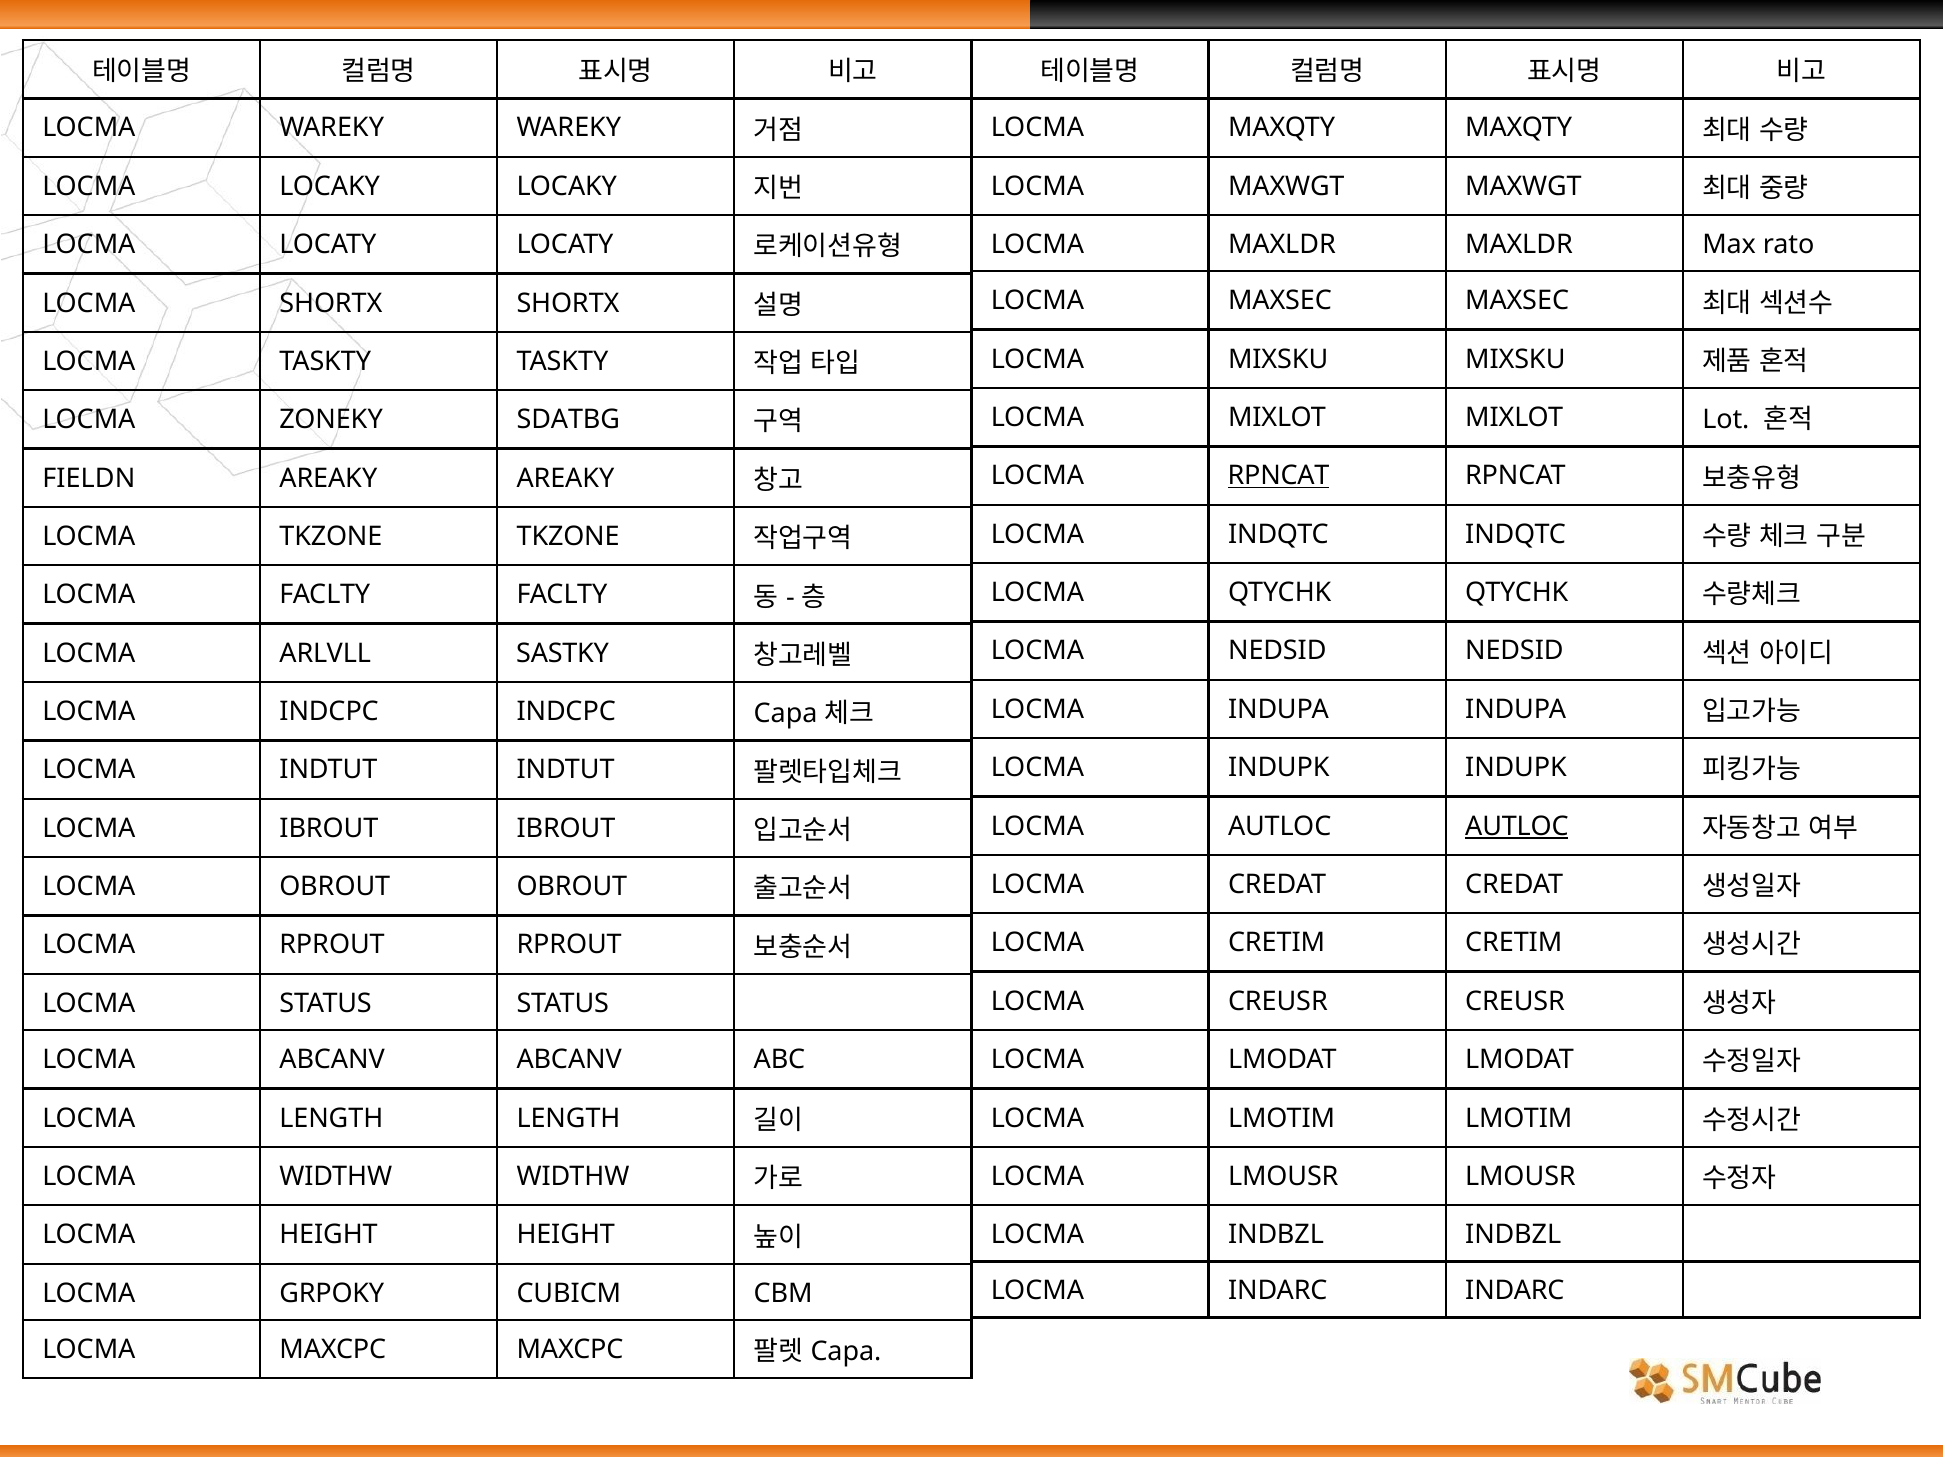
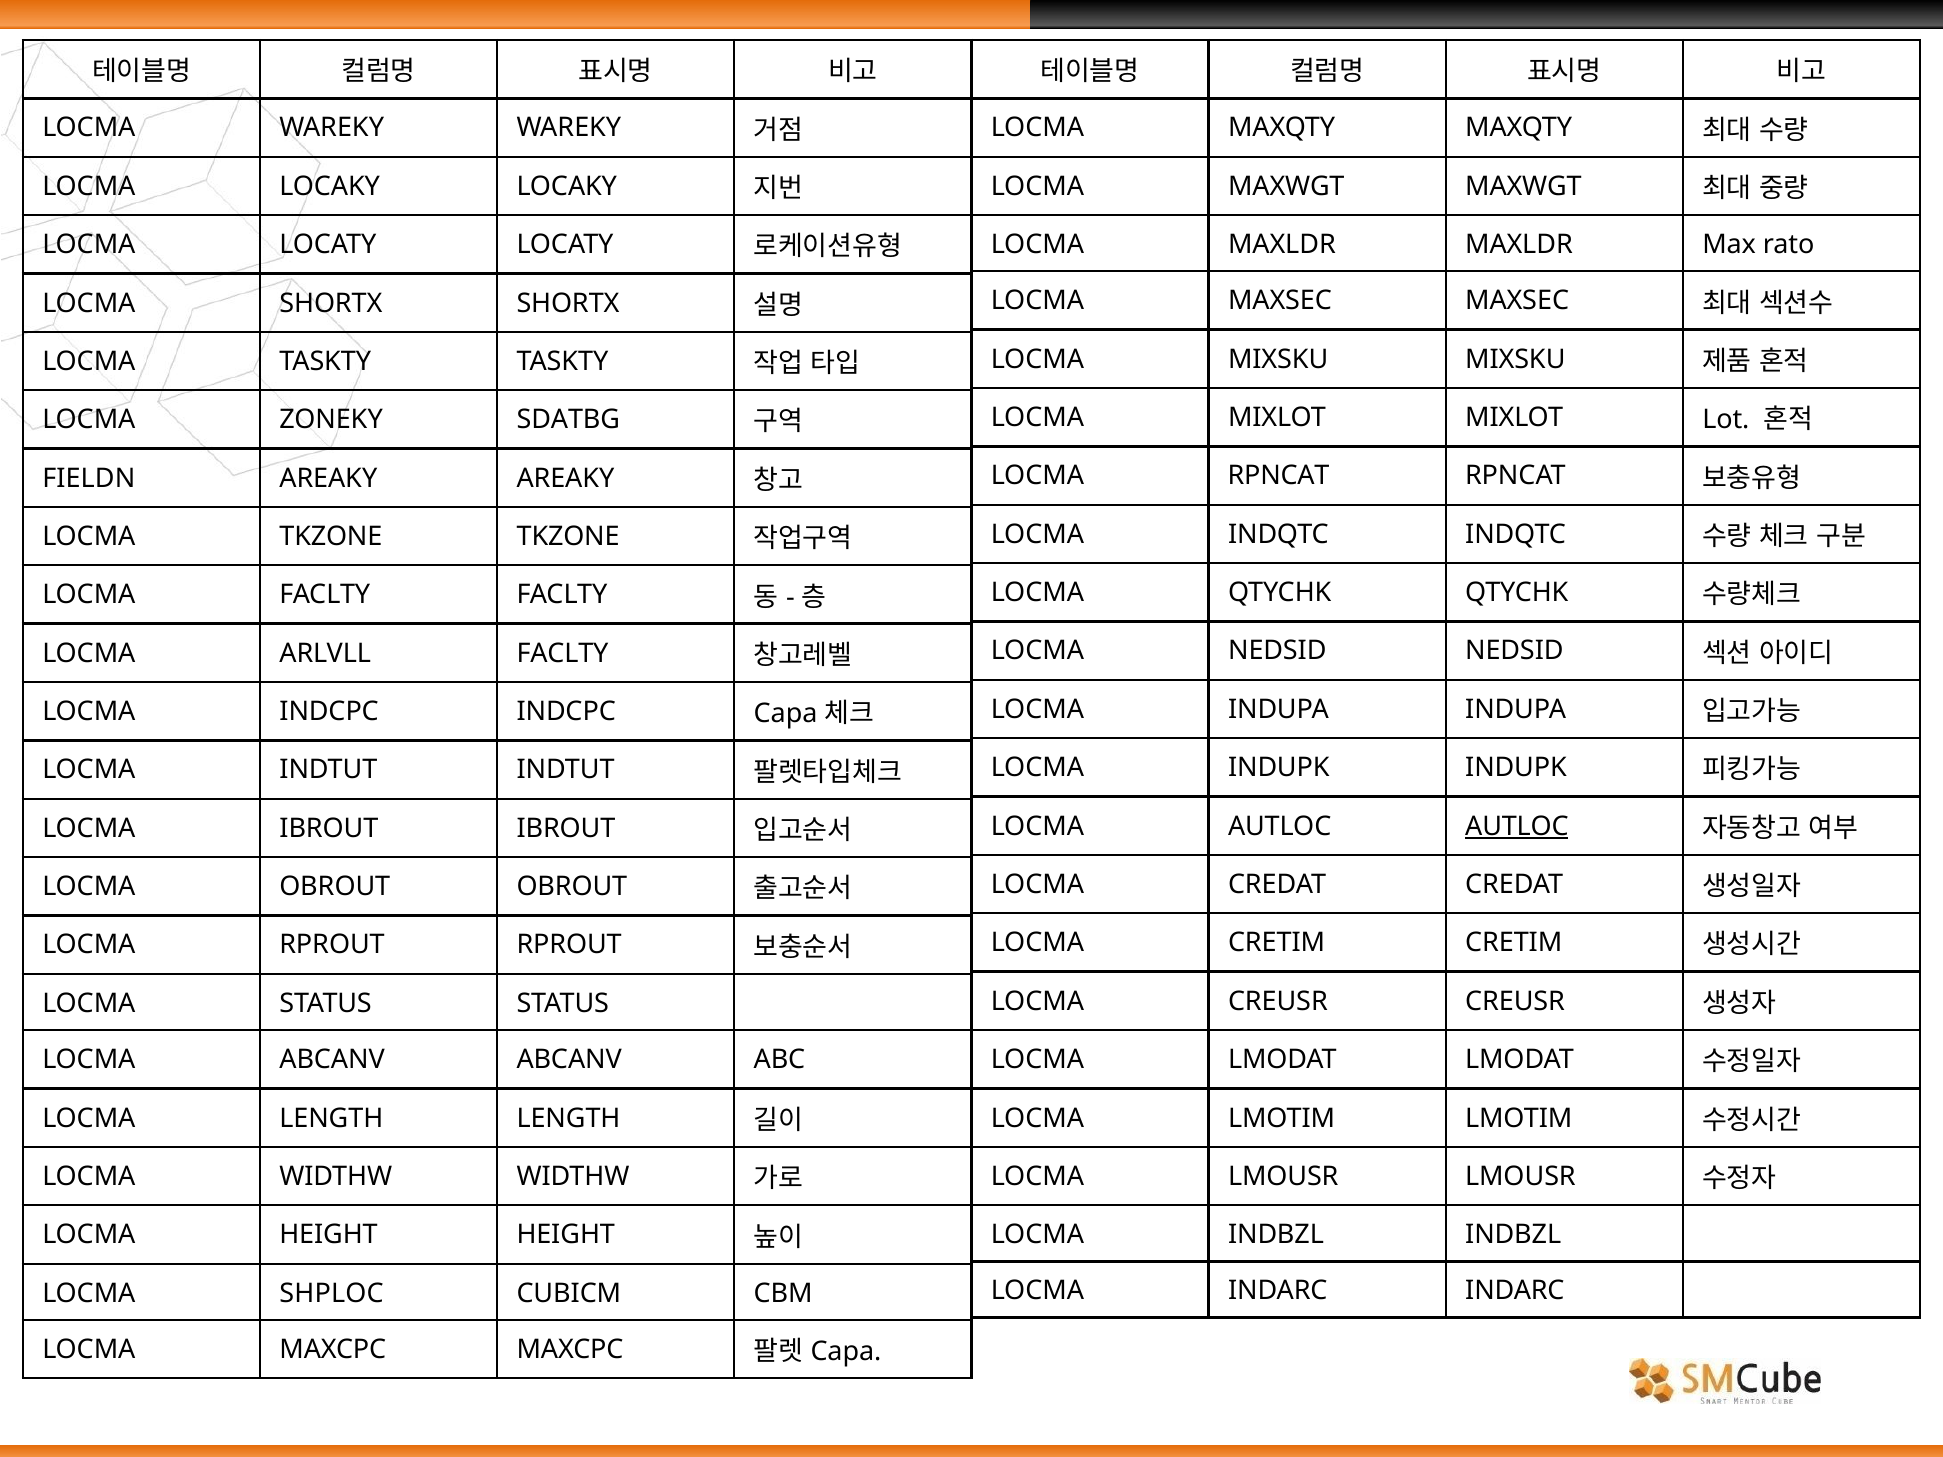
RPNCAT at (1278, 476) underline: present -> none
ARLVLL SASTKY: SASTKY -> FACLTY
GRPOKY: GRPOKY -> SHPLOC
